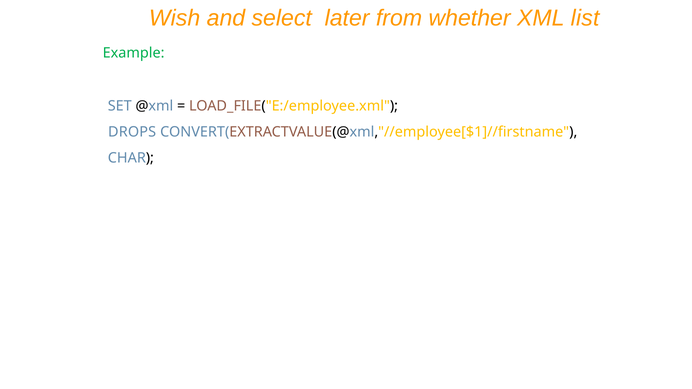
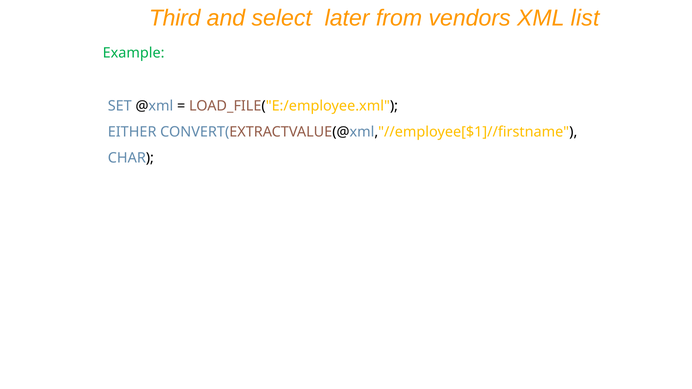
Wish: Wish -> Third
whether: whether -> vendors
DROPS: DROPS -> EITHER
